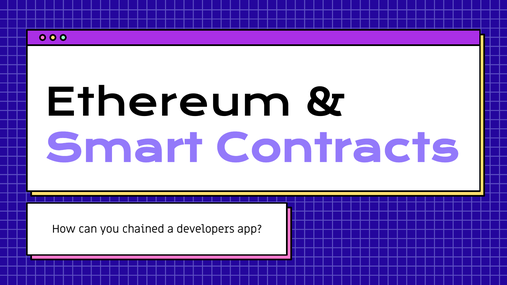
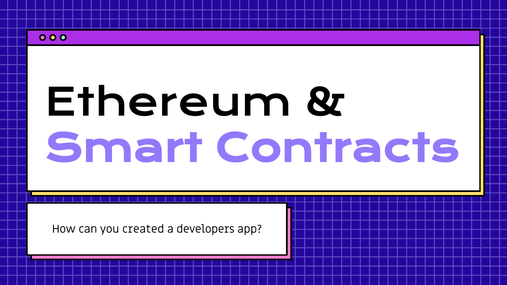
chained: chained -> created
